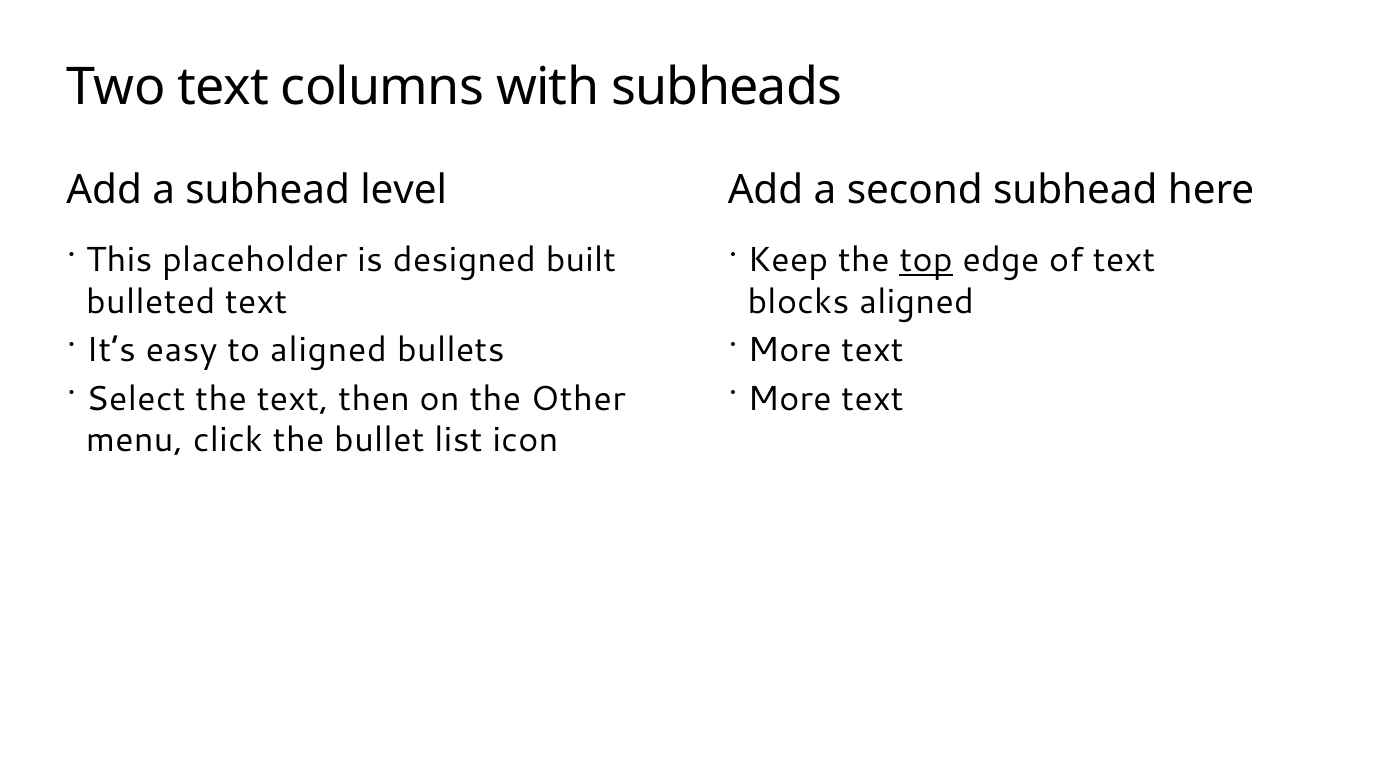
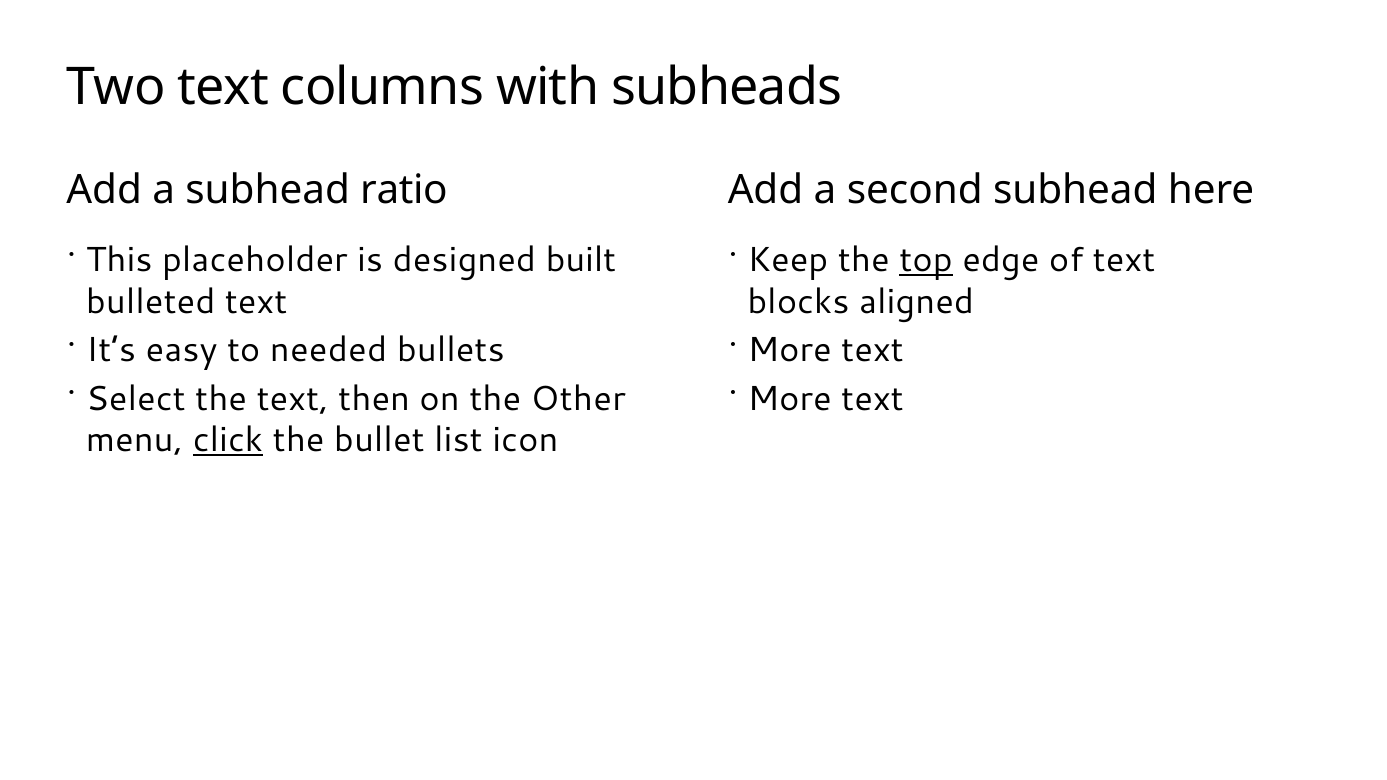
level: level -> ratio
to aligned: aligned -> needed
click underline: none -> present
